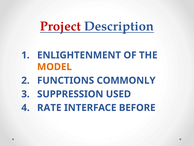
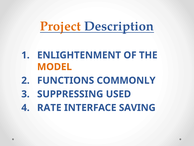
Project colour: red -> orange
SUPPRESSION: SUPPRESSION -> SUPPRESSING
BEFORE: BEFORE -> SAVING
